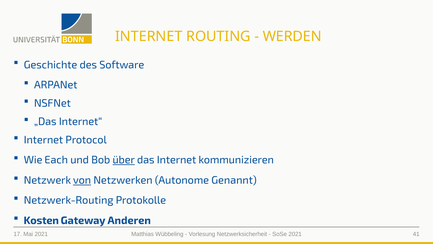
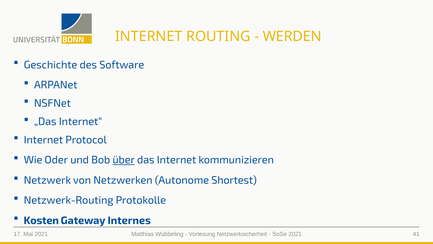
Each: Each -> Oder
von underline: present -> none
Genannt: Genannt -> Shortest
Anderen: Anderen -> Internes
